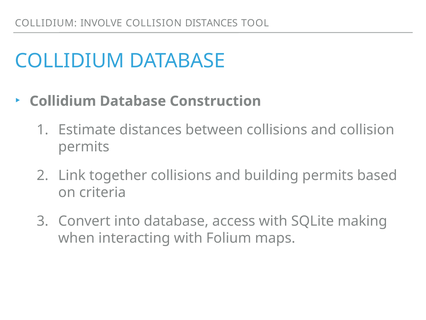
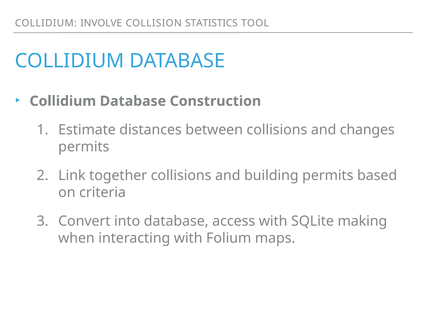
COLLISION DISTANCES: DISTANCES -> STATISTICS
and collision: collision -> changes
